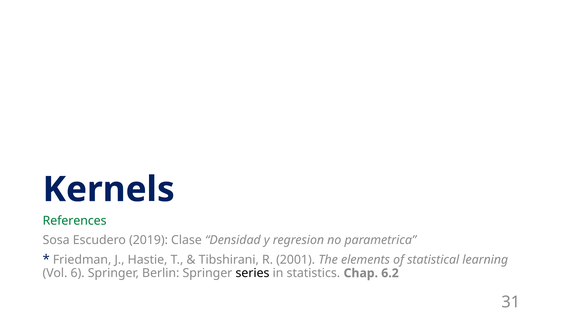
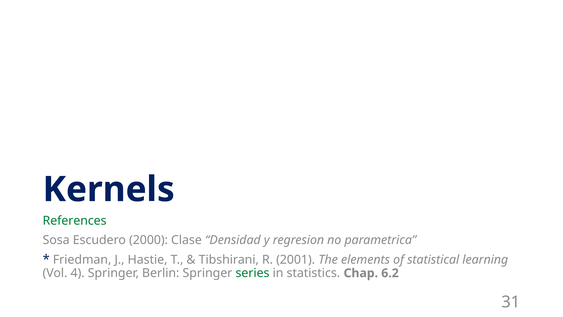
2019: 2019 -> 2000
6: 6 -> 4
series colour: black -> green
